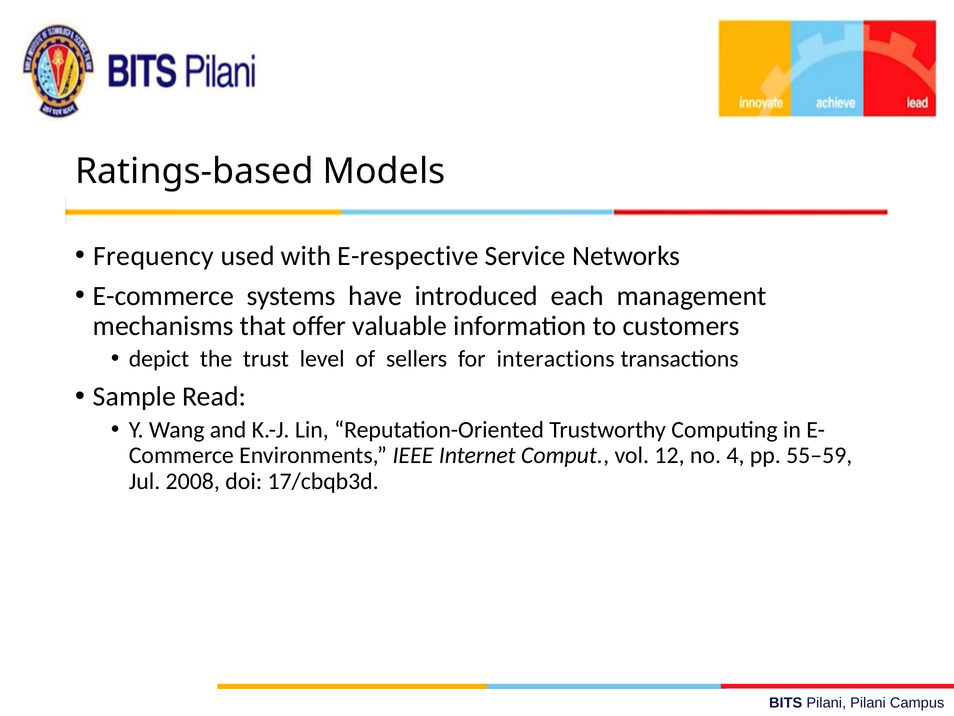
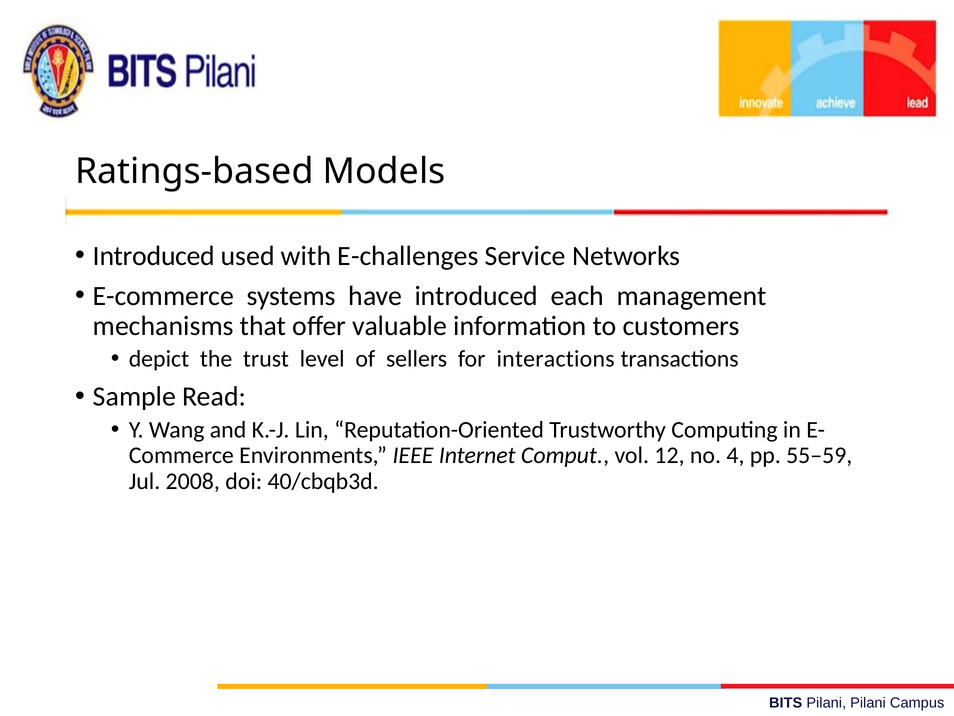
Frequency at (154, 256): Frequency -> Introduced
E-respective: E-respective -> E-challenges
17/cbqb3d: 17/cbqb3d -> 40/cbqb3d
